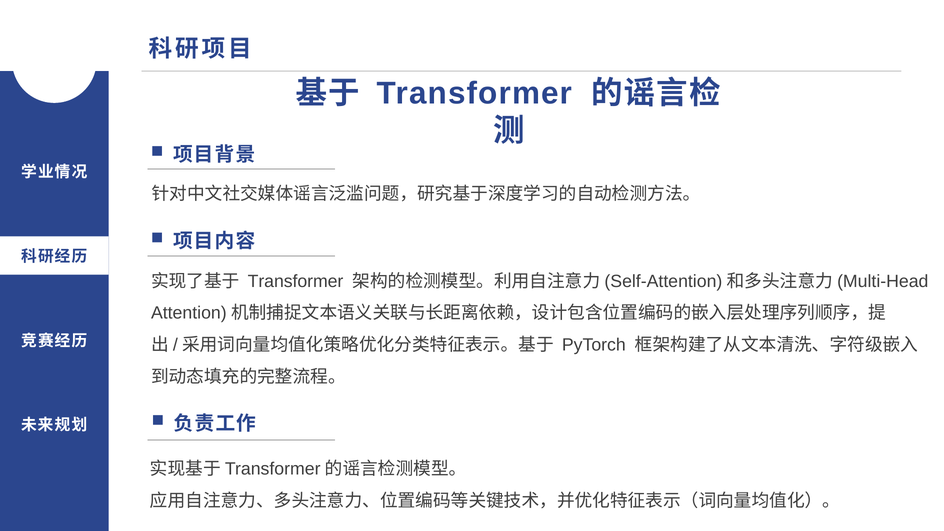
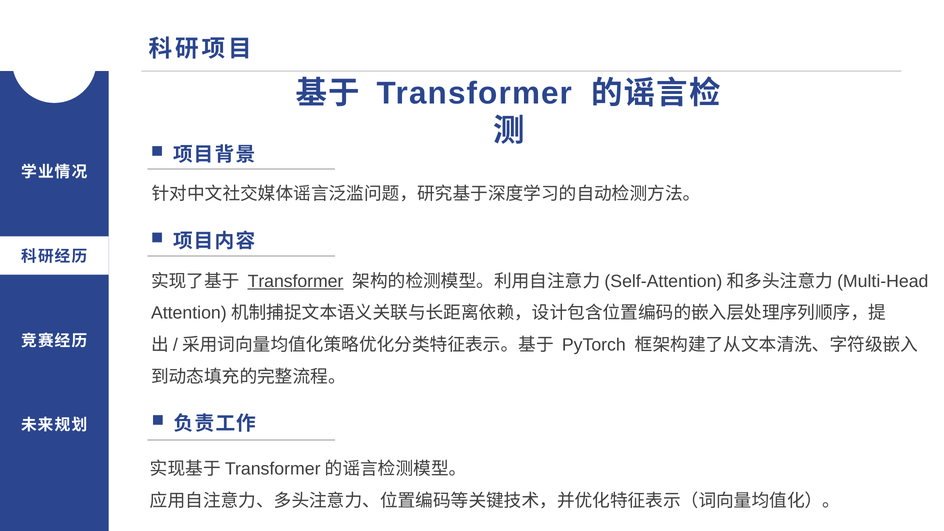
Transformer at (296, 281) underline: none -> present
